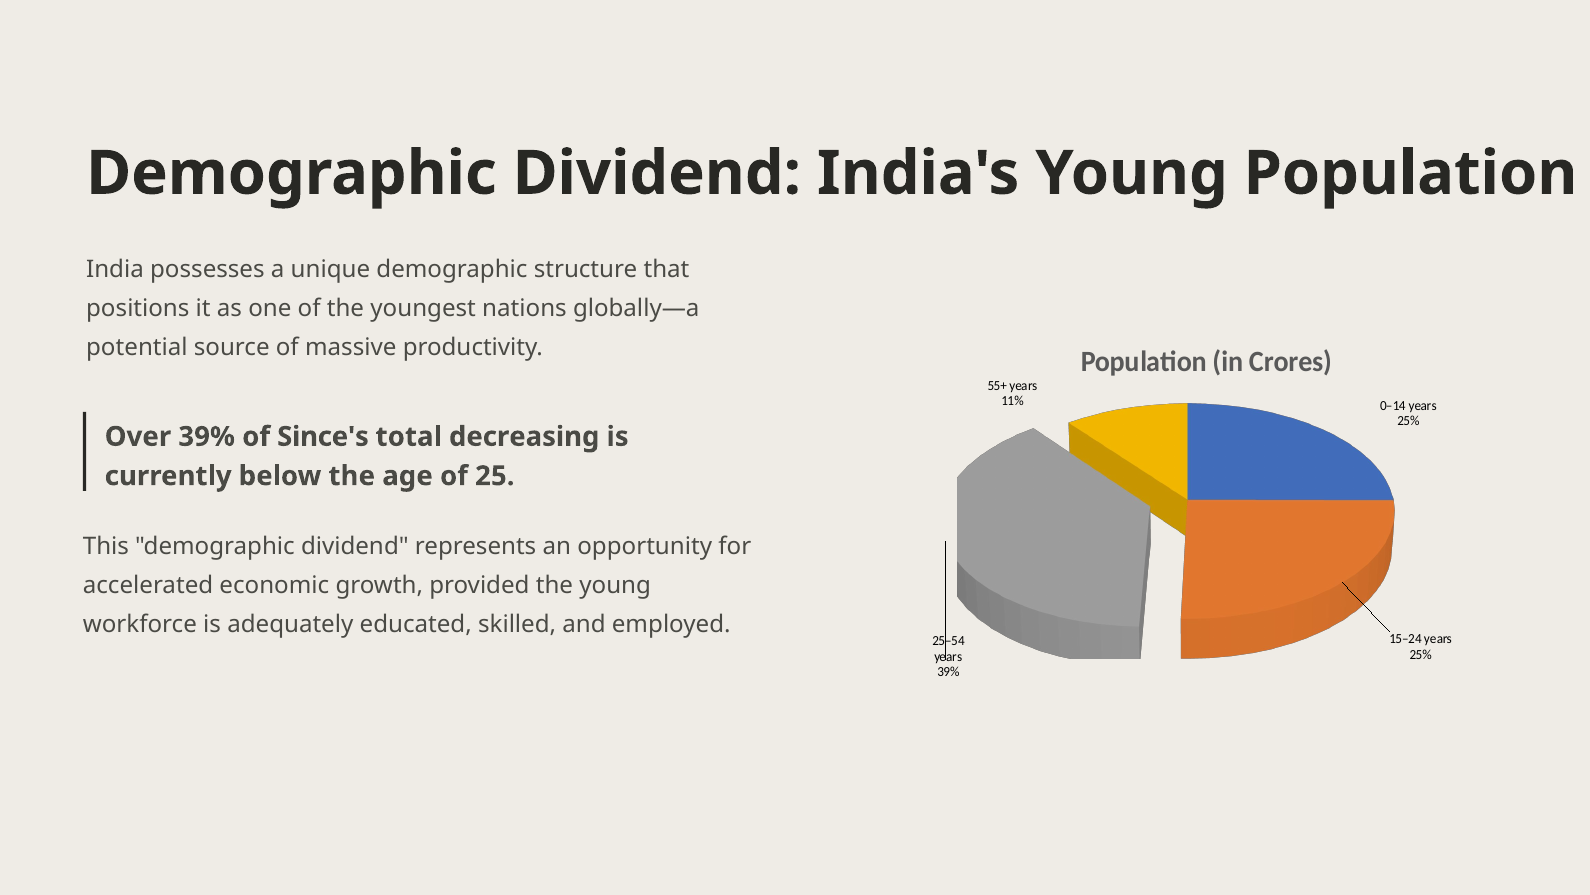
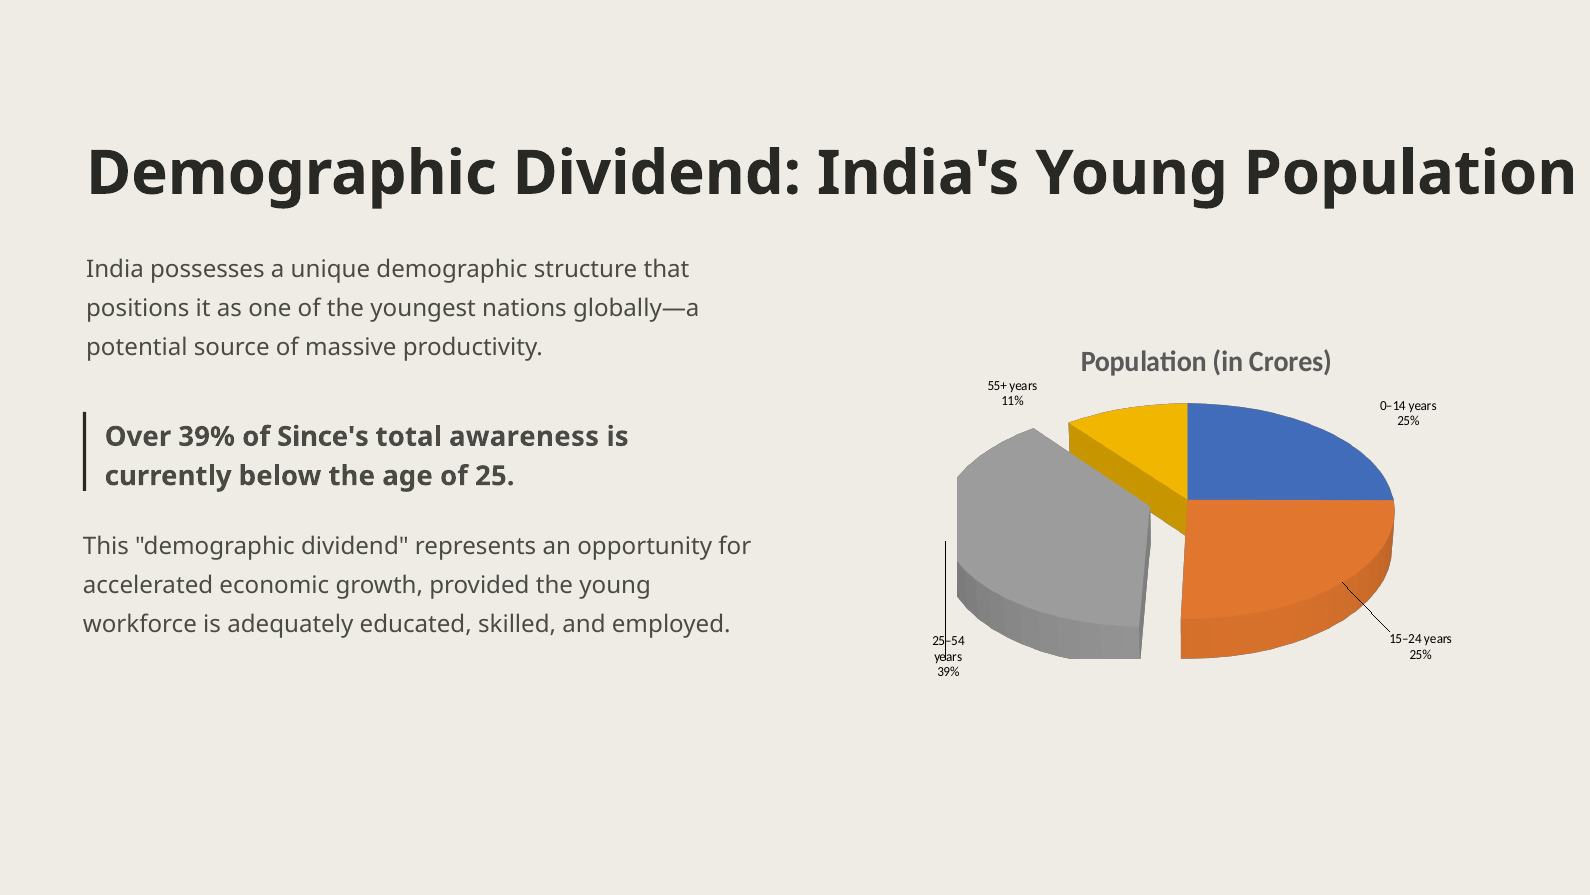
decreasing: decreasing -> awareness
